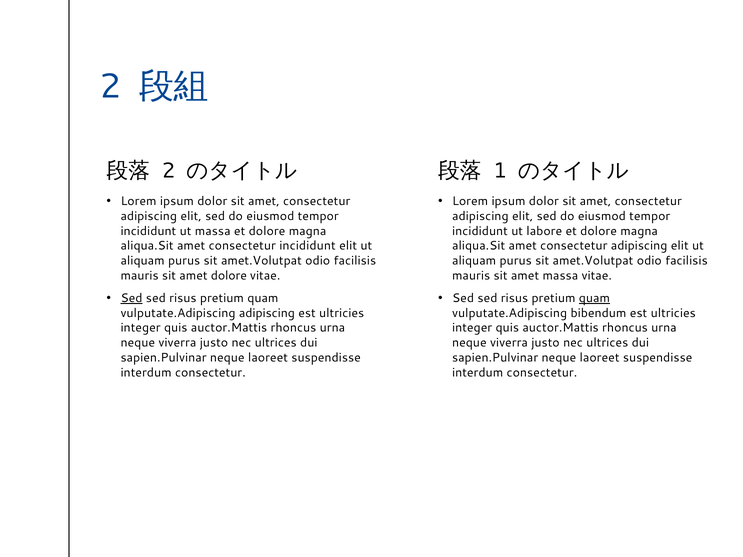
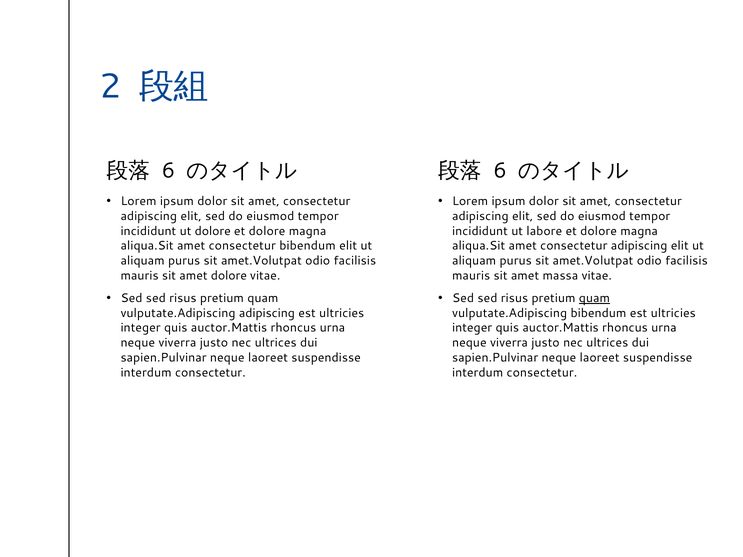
2 at (168, 171): 2 -> 6
1 at (500, 171): 1 -> 6
ut massa: massa -> dolore
consectetur incididunt: incididunt -> bibendum
Sed at (132, 298) underline: present -> none
